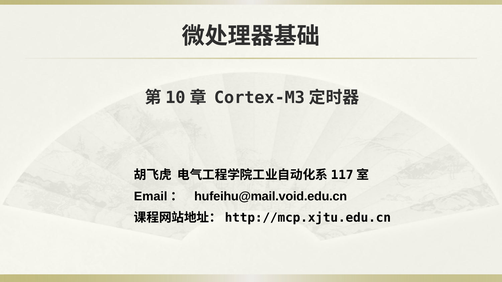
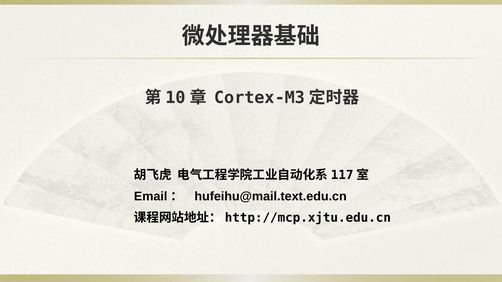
hufeihu@mail.void.edu.cn: hufeihu@mail.void.edu.cn -> hufeihu@mail.text.edu.cn
